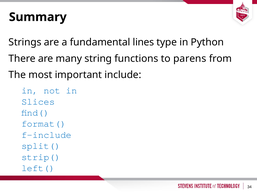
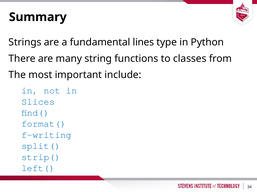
parens: parens -> classes
f-include: f-include -> f-writing
